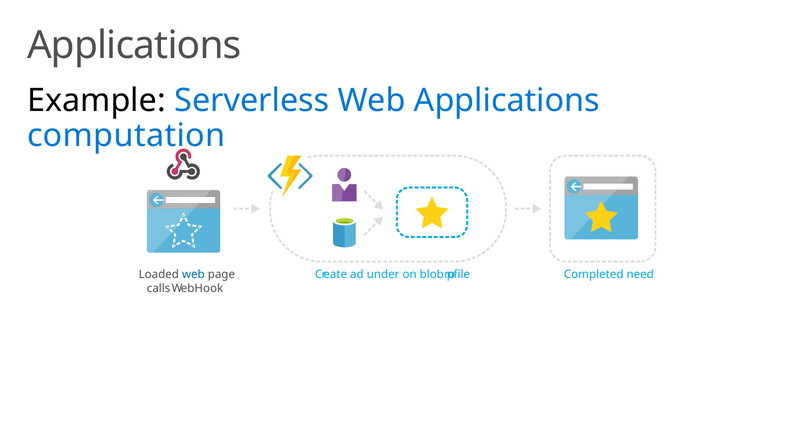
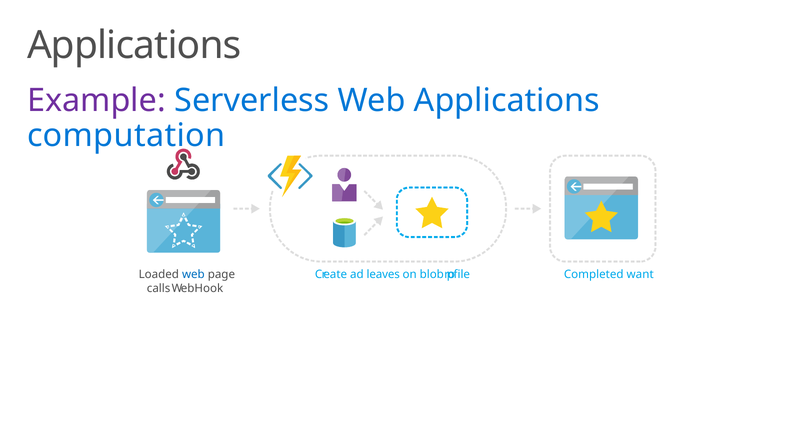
Example colour: black -> purple
under: under -> leaves
need: need -> want
